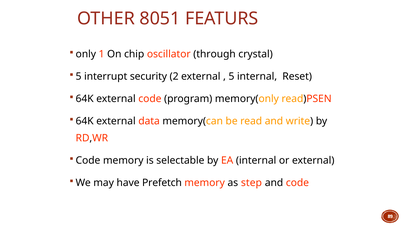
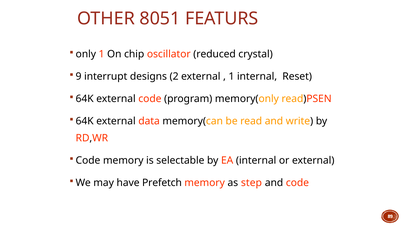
through: through -> reduced
5 at (79, 76): 5 -> 9
security: security -> designs
5 at (231, 76): 5 -> 1
